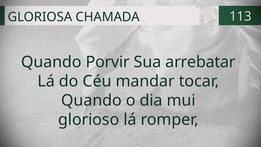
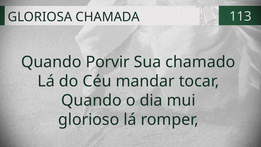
arrebatar: arrebatar -> chamado
